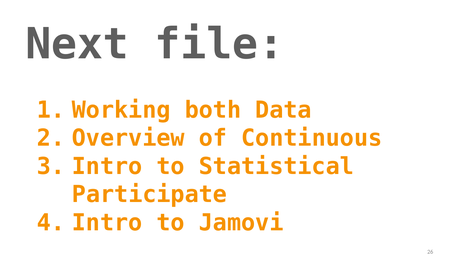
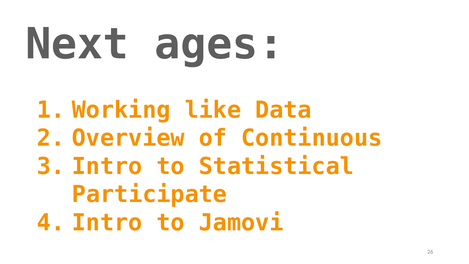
file: file -> ages
both: both -> like
